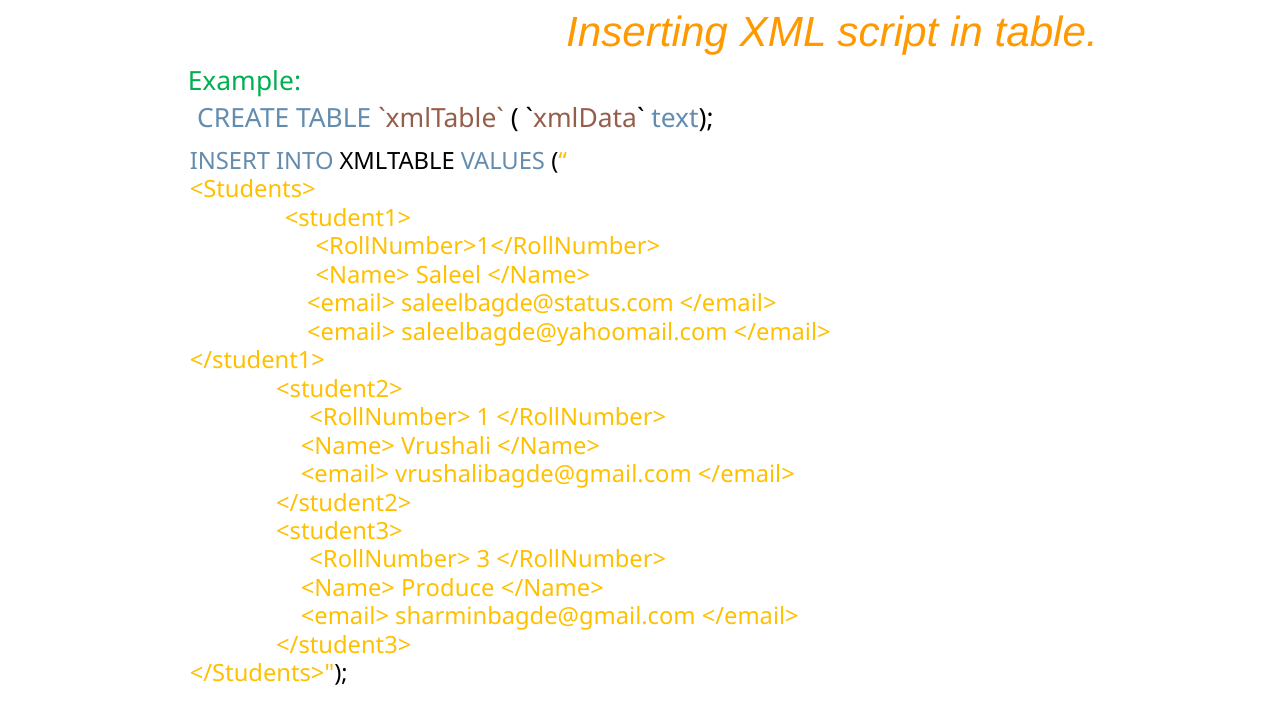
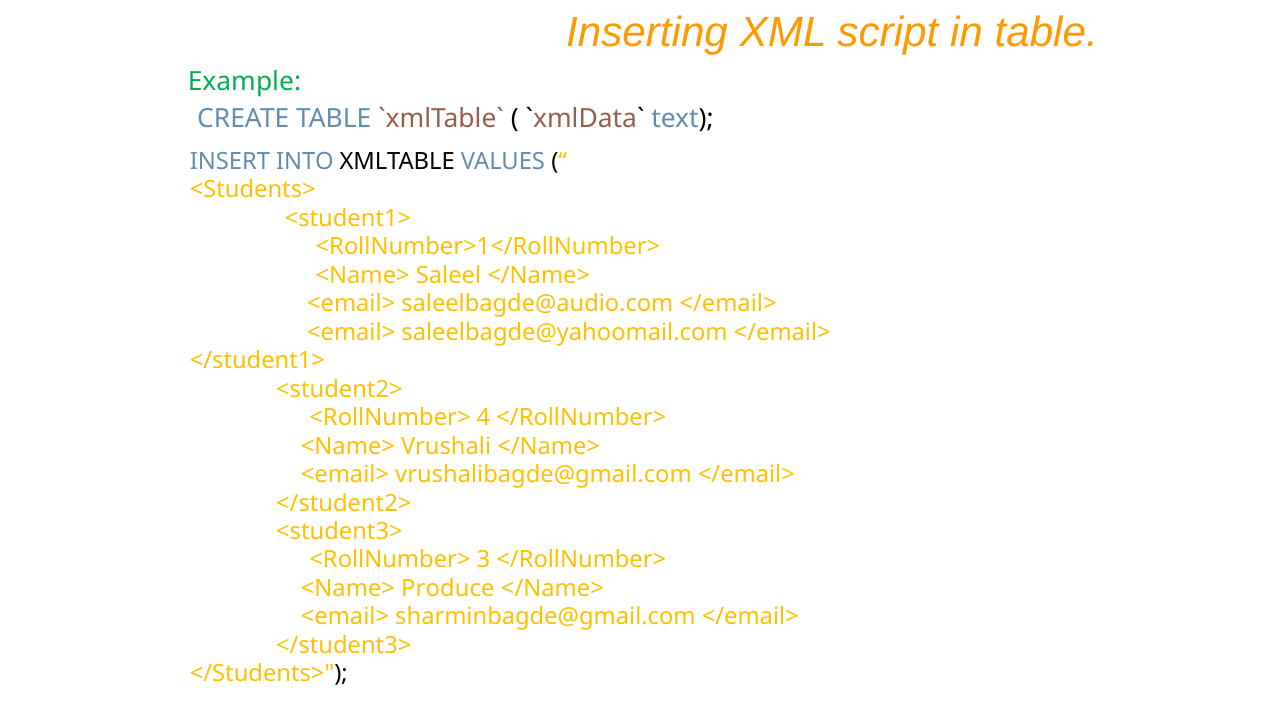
saleelbagde@status.com: saleelbagde@status.com -> saleelbagde@audio.com
1: 1 -> 4
